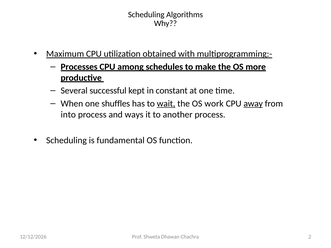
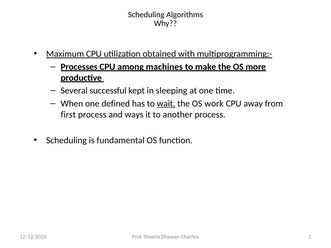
schedules: schedules -> machines
constant: constant -> sleeping
shuffles: shuffles -> defined
away underline: present -> none
into: into -> first
